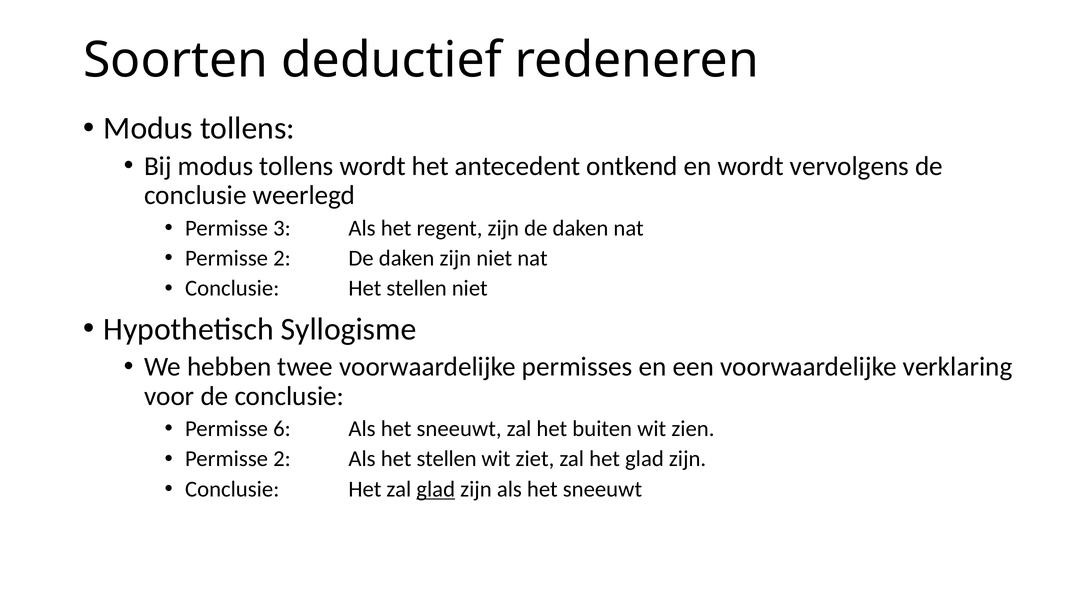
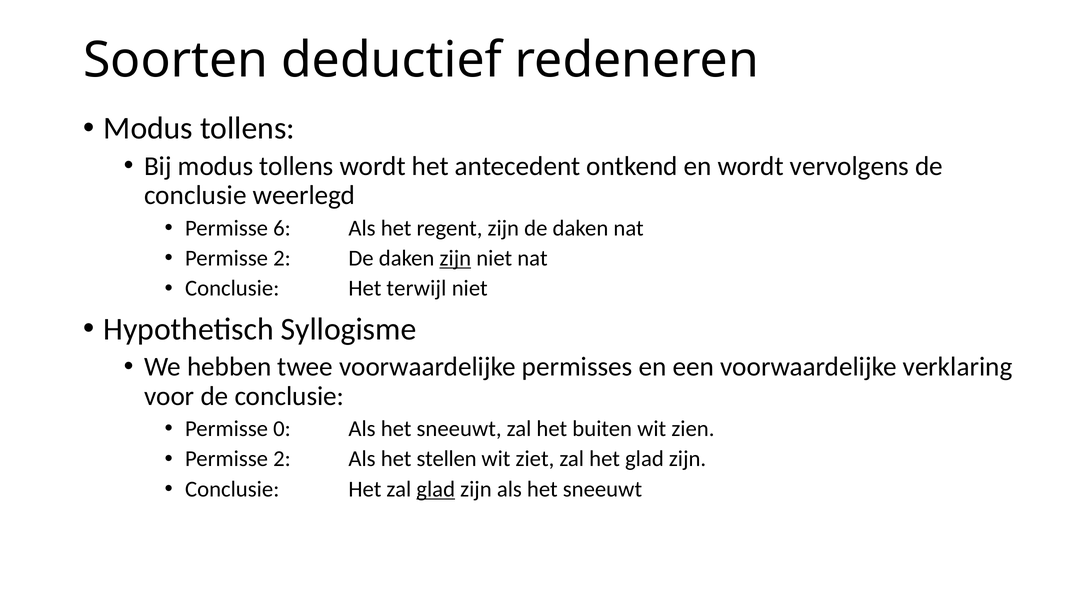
3: 3 -> 6
zijn at (455, 258) underline: none -> present
Conclusie Het stellen: stellen -> terwijl
6: 6 -> 0
